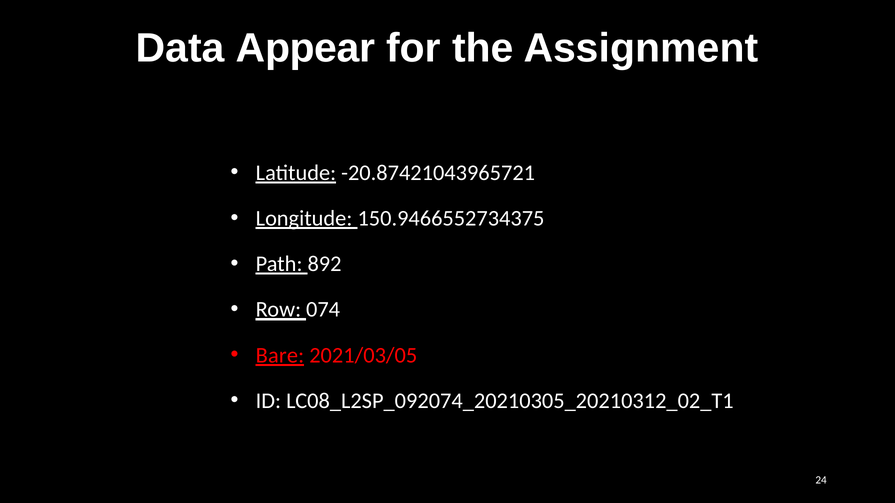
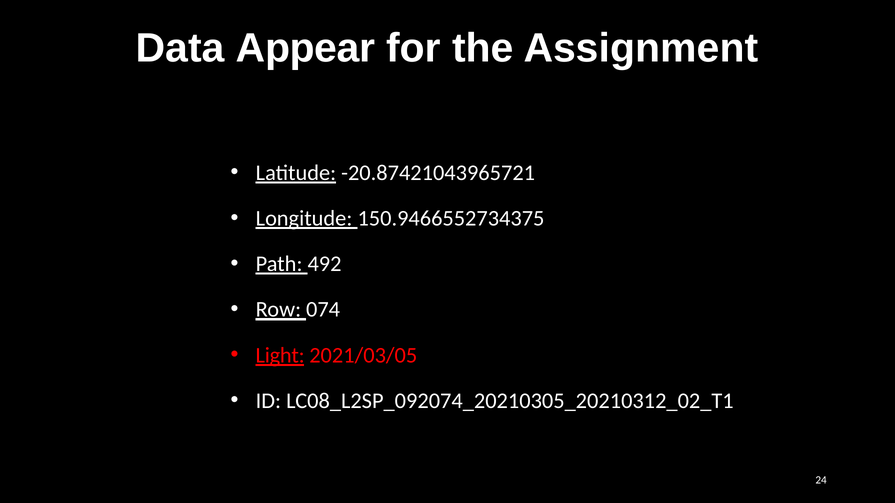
892: 892 -> 492
Bare: Bare -> Light
